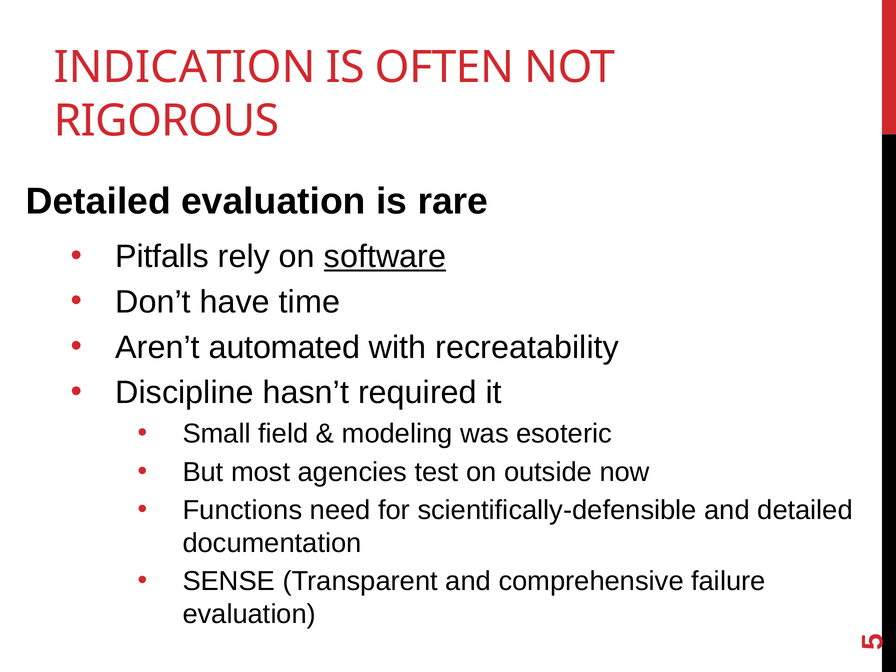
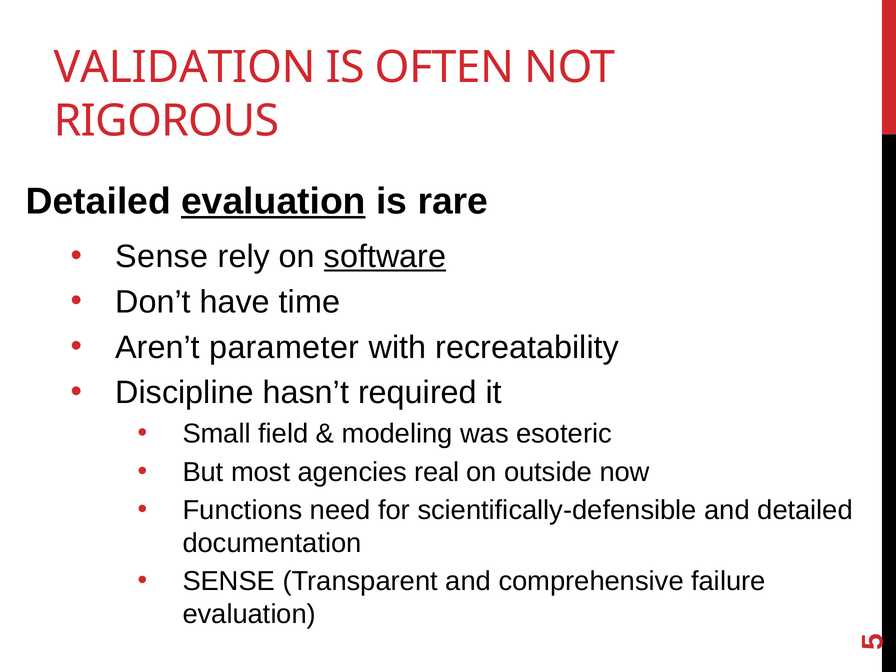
INDICATION: INDICATION -> VALIDATION
evaluation at (273, 201) underline: none -> present
Pitfalls at (162, 257): Pitfalls -> Sense
automated: automated -> parameter
test: test -> real
